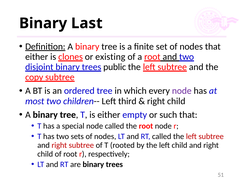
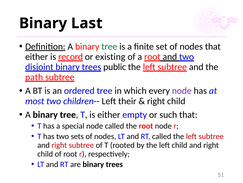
tree at (109, 46) colour: black -> green
clones: clones -> record
copy: copy -> path
third: third -> their
